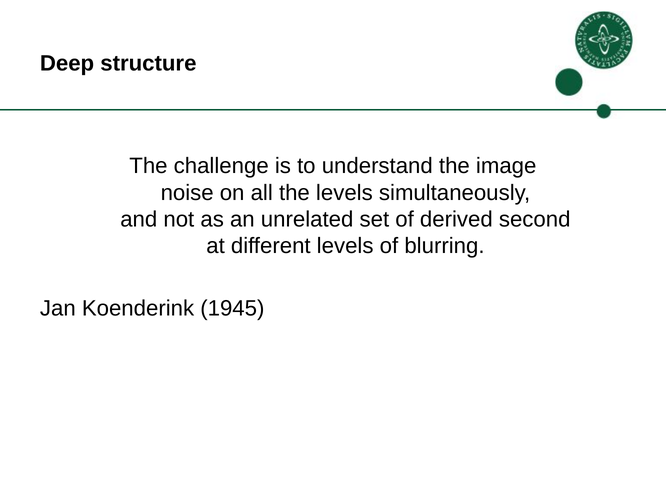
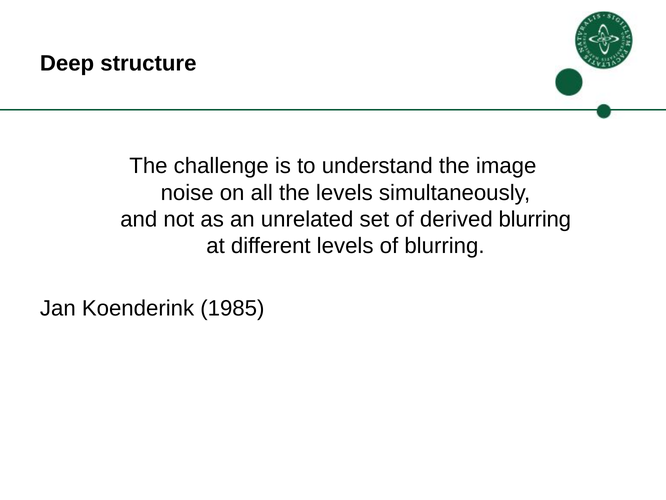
derived second: second -> blurring
1945: 1945 -> 1985
